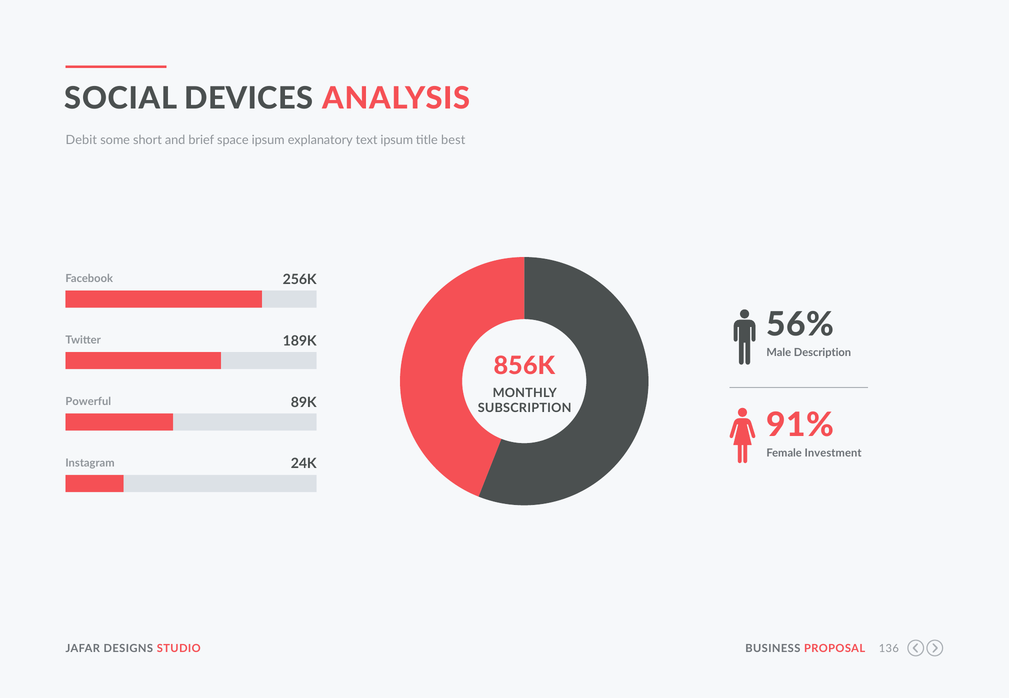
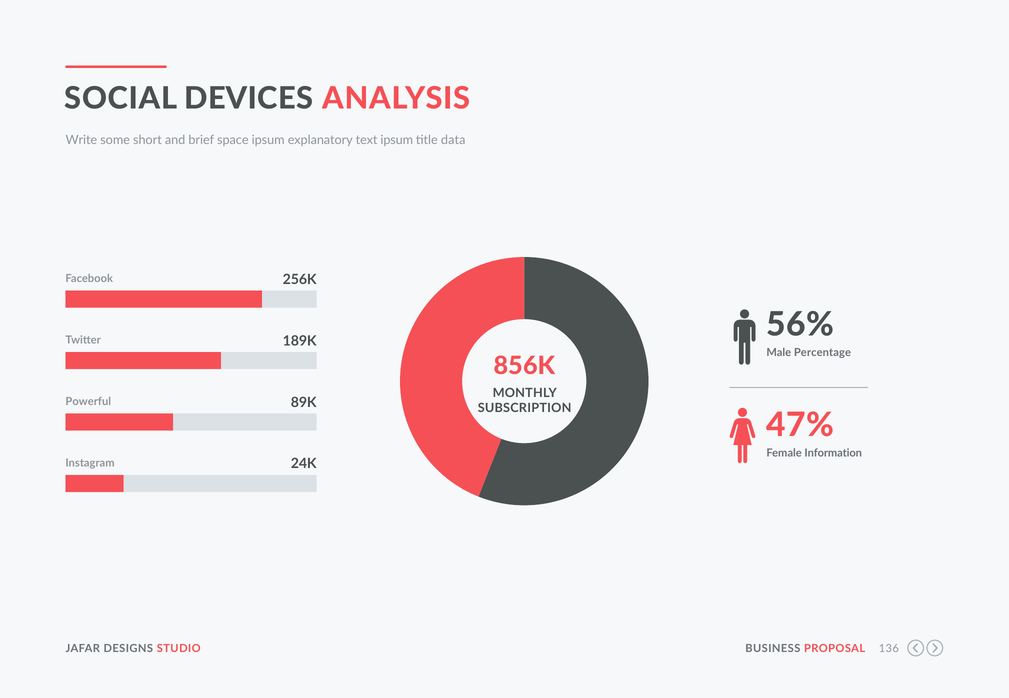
Debit: Debit -> Write
best: best -> data
Description: Description -> Percentage
91%: 91% -> 47%
Investment: Investment -> Information
